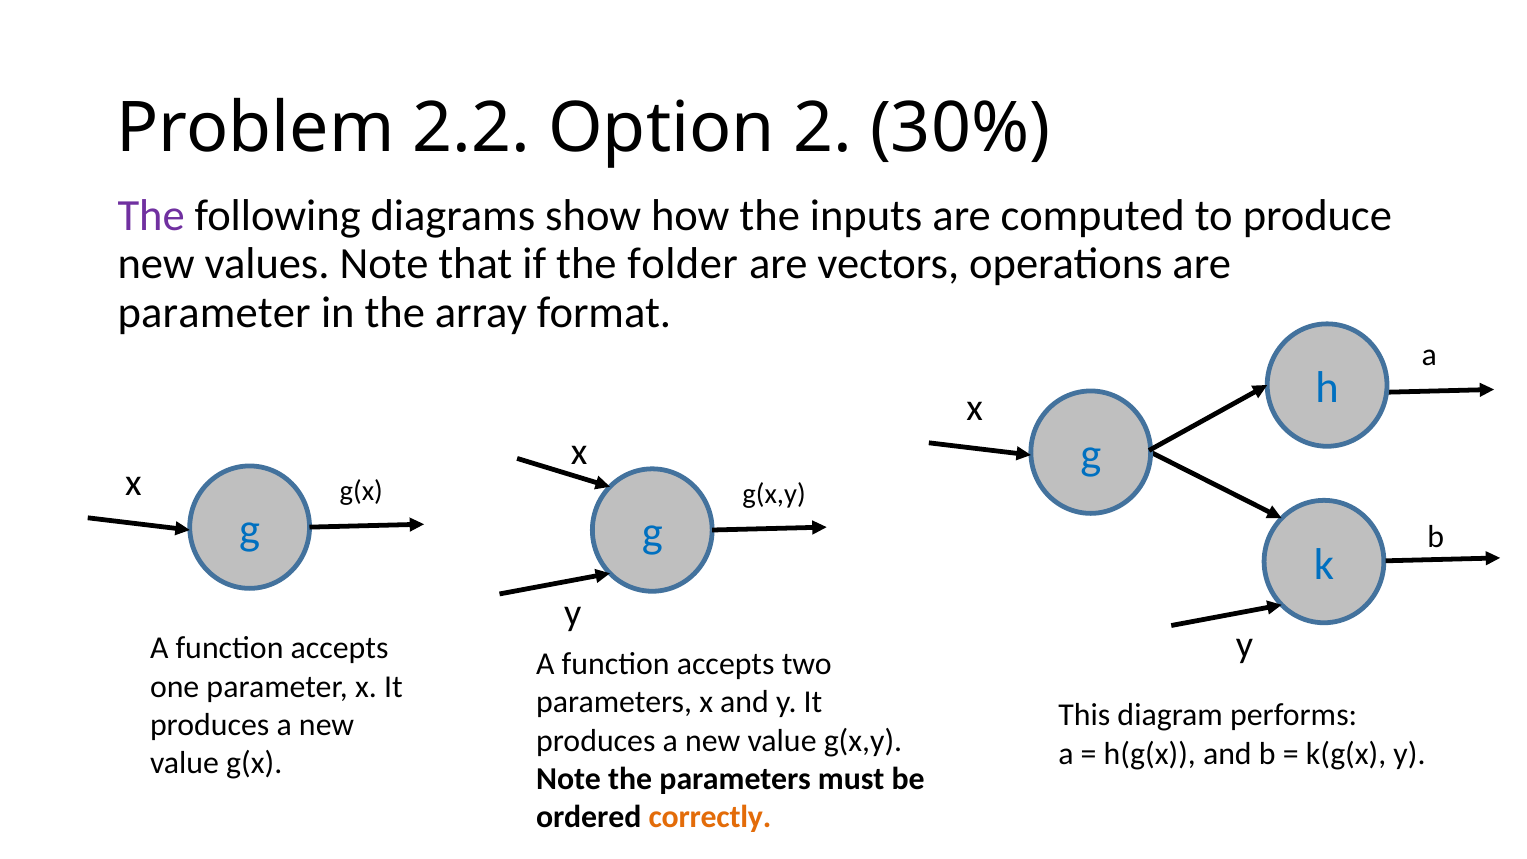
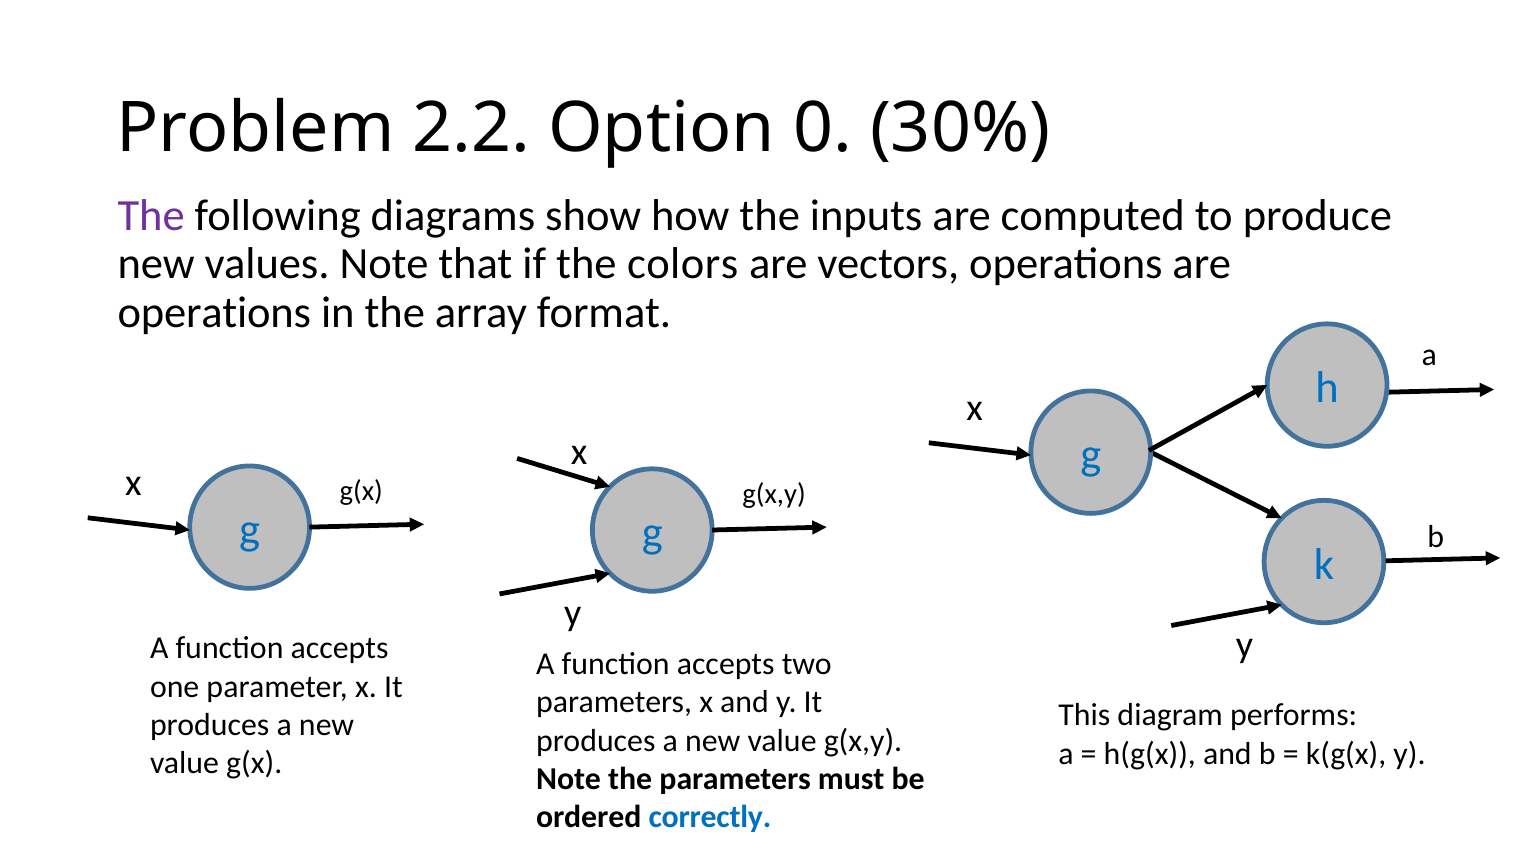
2: 2 -> 0
folder: folder -> colors
parameter at (214, 312): parameter -> operations
correctly colour: orange -> blue
